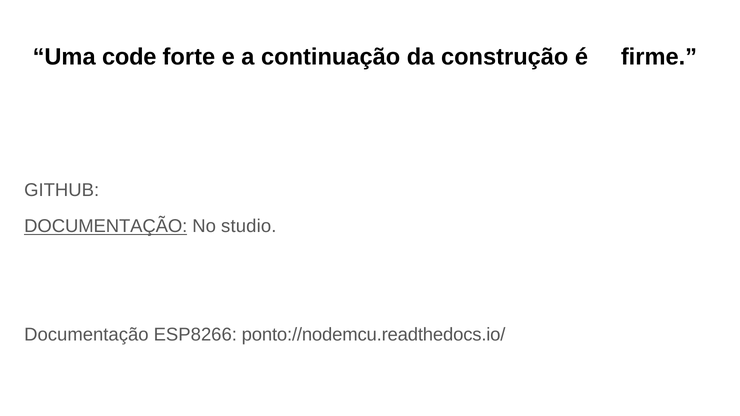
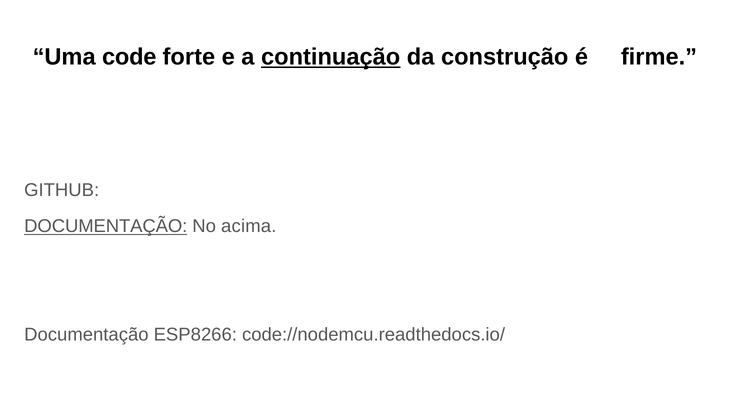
continuação underline: none -> present
studio: studio -> acima
ponto://nodemcu.readthedocs.io/: ponto://nodemcu.readthedocs.io/ -> code://nodemcu.readthedocs.io/
